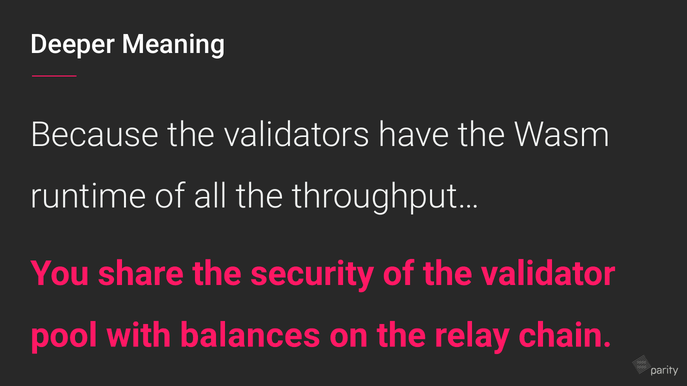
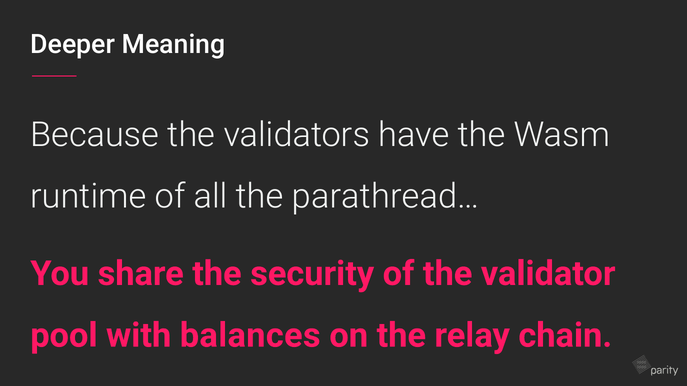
throughput…: throughput… -> parathread…
